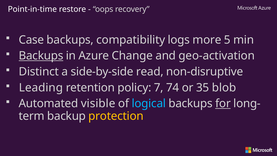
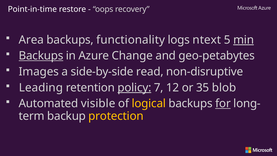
Case: Case -> Area
compatibility: compatibility -> functionality
more: more -> ntext
min underline: none -> present
geo-activation: geo-activation -> geo-petabytes
Distinct: Distinct -> Images
policy underline: none -> present
74: 74 -> 12
logical colour: light blue -> yellow
